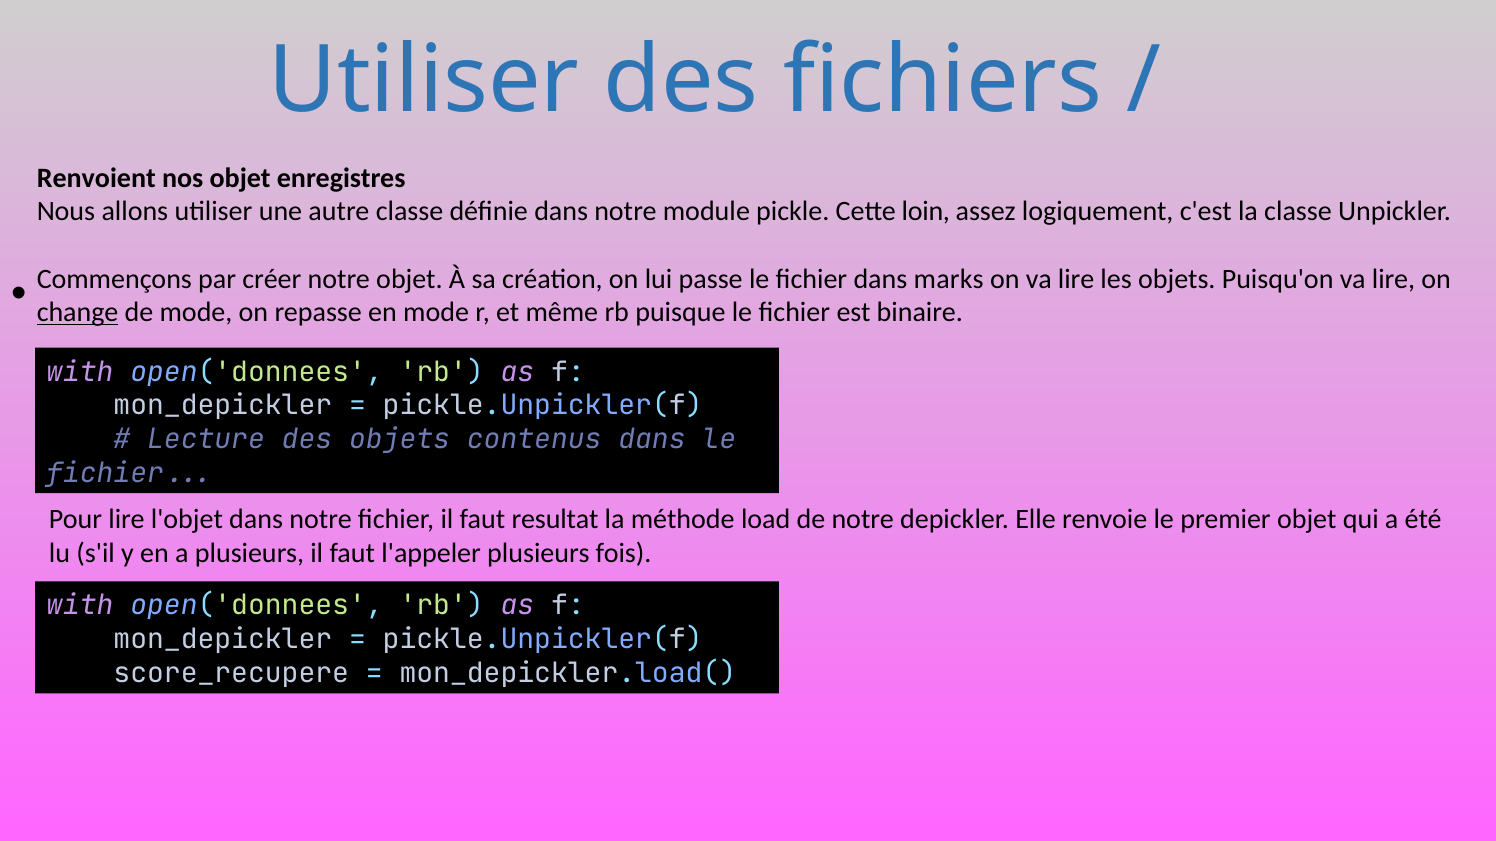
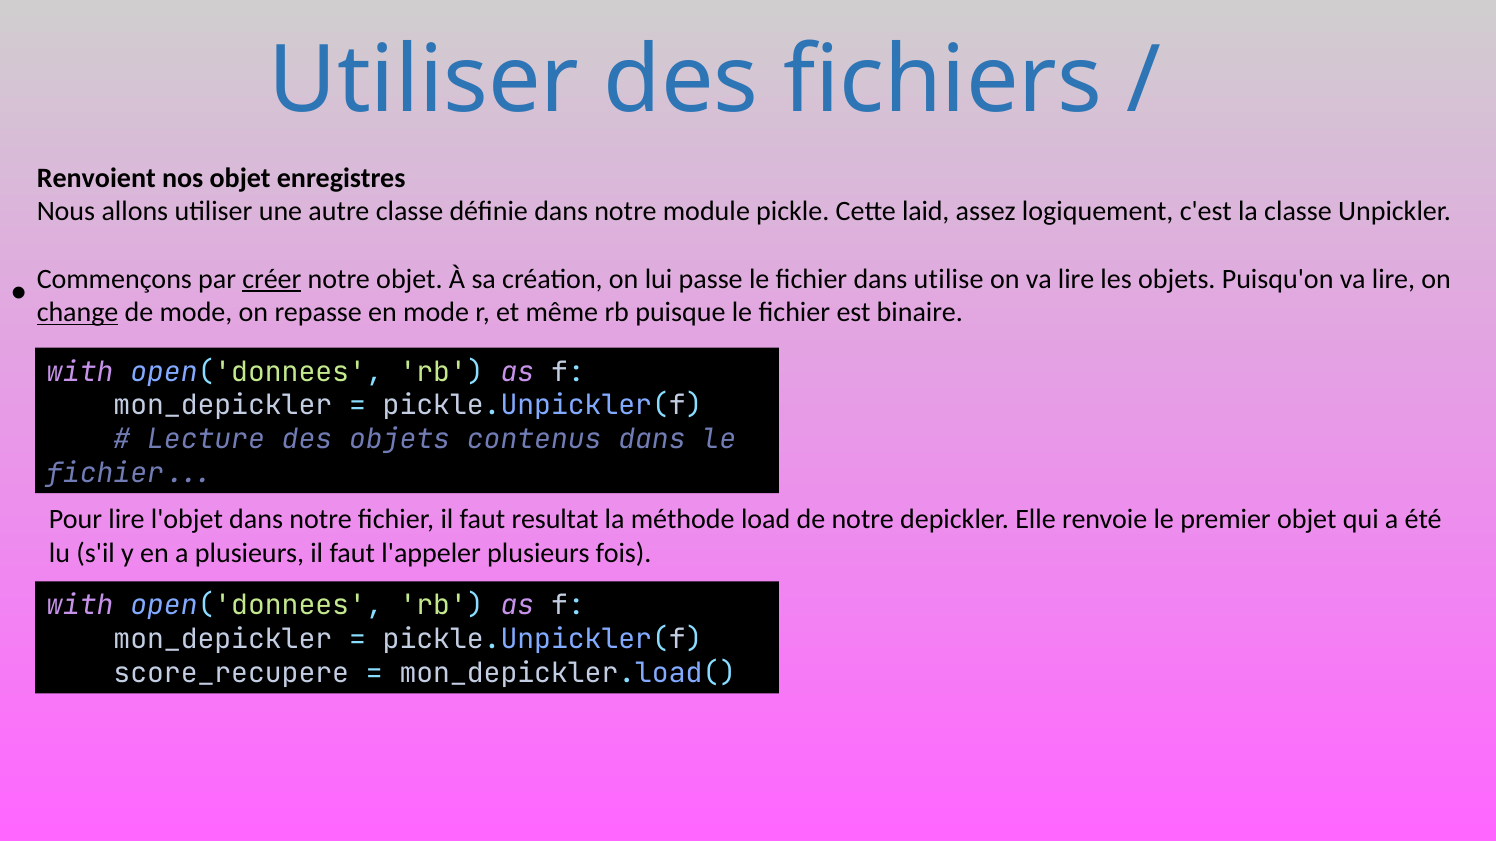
loin: loin -> laid
créer underline: none -> present
marks: marks -> utilise
